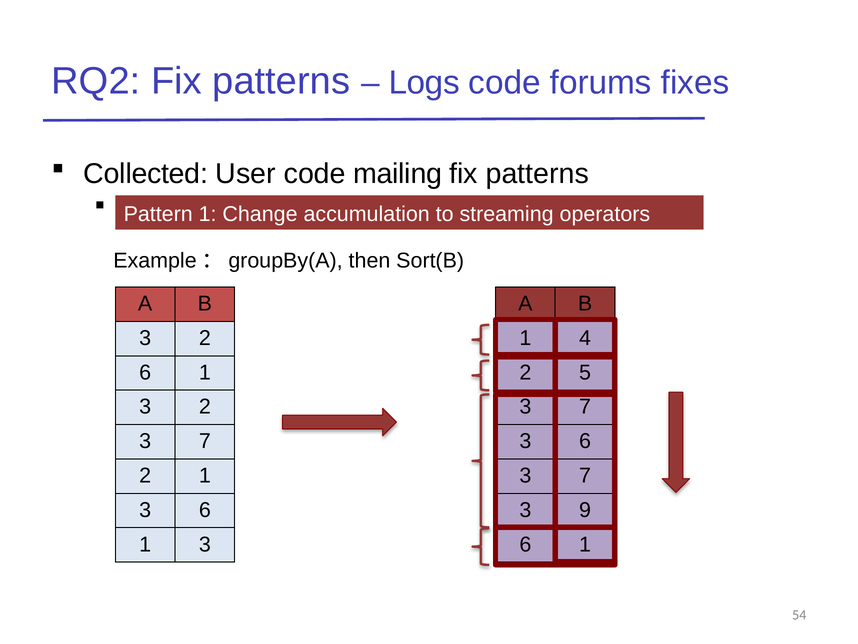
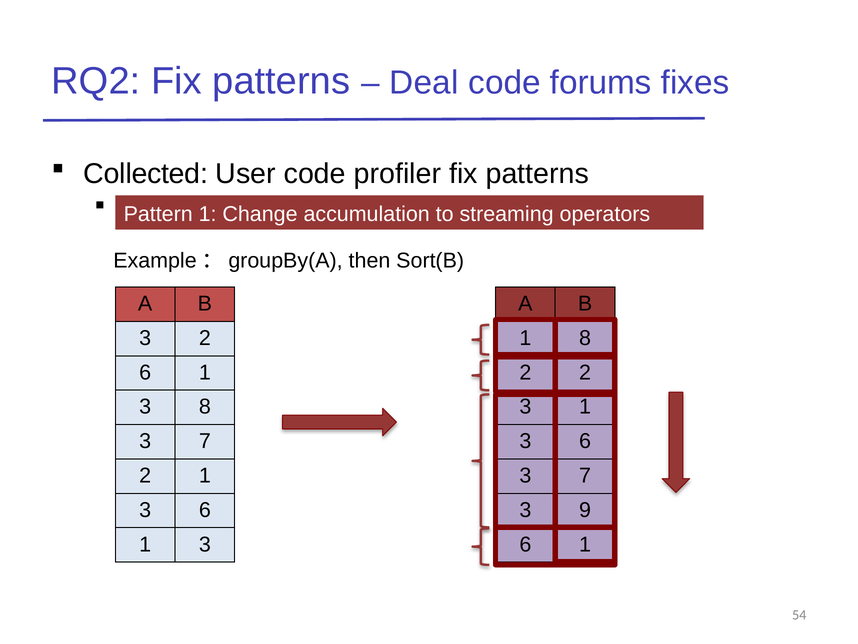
Logs: Logs -> Deal
mailing: mailing -> profiler
1 4: 4 -> 8
2 5: 5 -> 2
2 at (205, 407): 2 -> 8
7 at (585, 407): 7 -> 1
